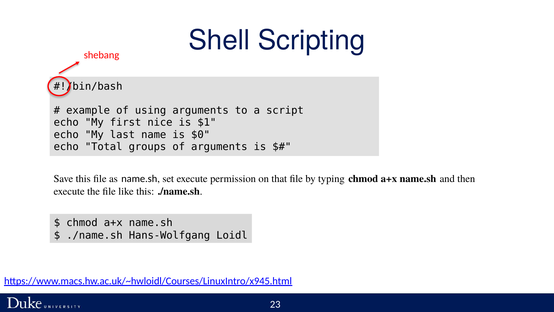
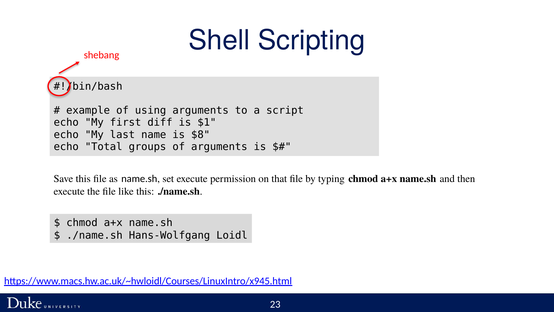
nice: nice -> diff
$0: $0 -> $8
